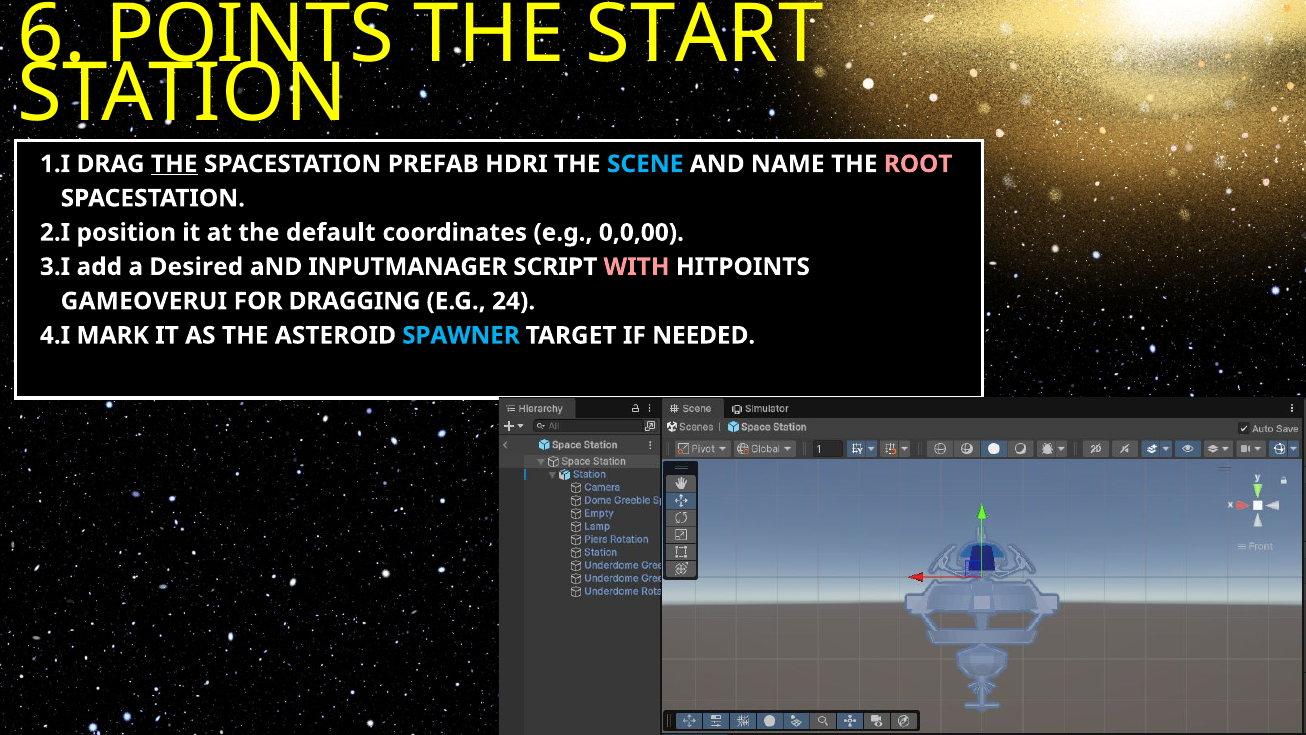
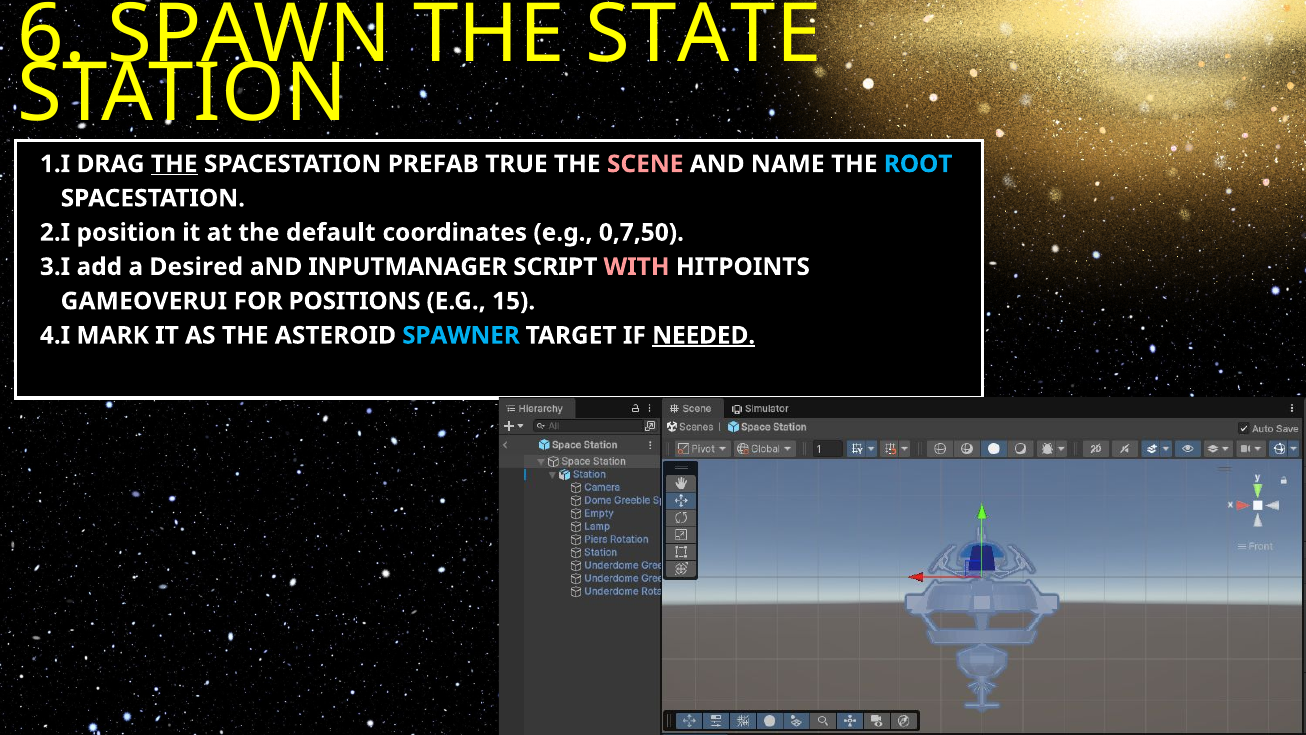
POINTS: POINTS -> SPAWN
START: START -> STATE
HDRI: HDRI -> TRUE
SCENE colour: light blue -> pink
ROOT colour: pink -> light blue
0,0,00: 0,0,00 -> 0,7,50
DRAGGING: DRAGGING -> POSITIONS
24: 24 -> 15
NEEDED underline: none -> present
